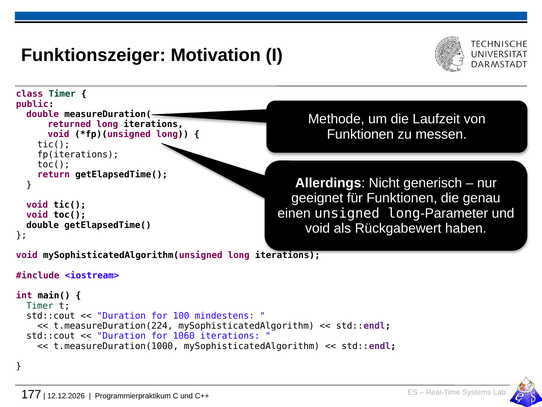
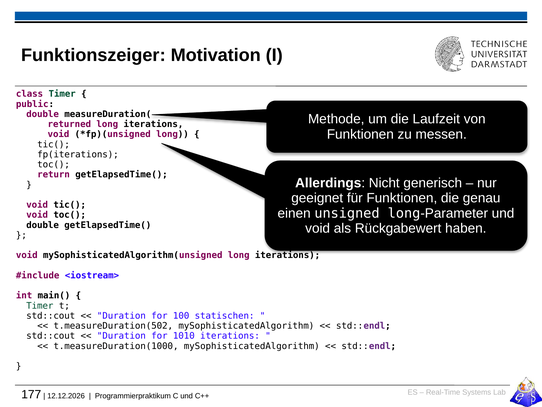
mindestens: mindestens -> statischen
t.measureDuration(224: t.measureDuration(224 -> t.measureDuration(502
1060: 1060 -> 1010
